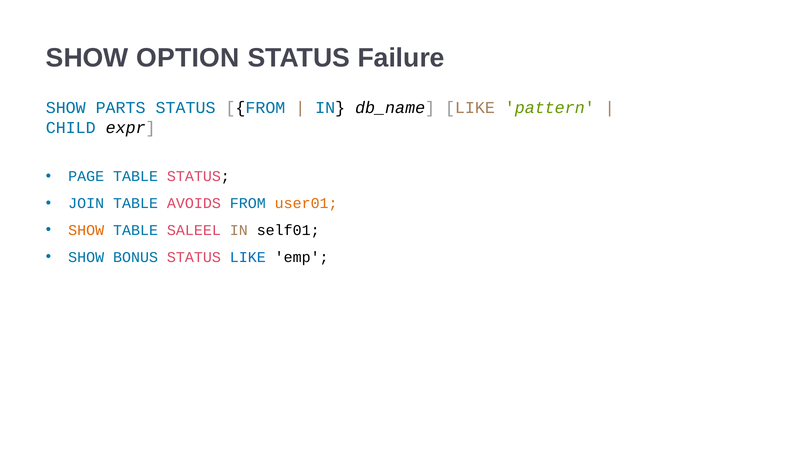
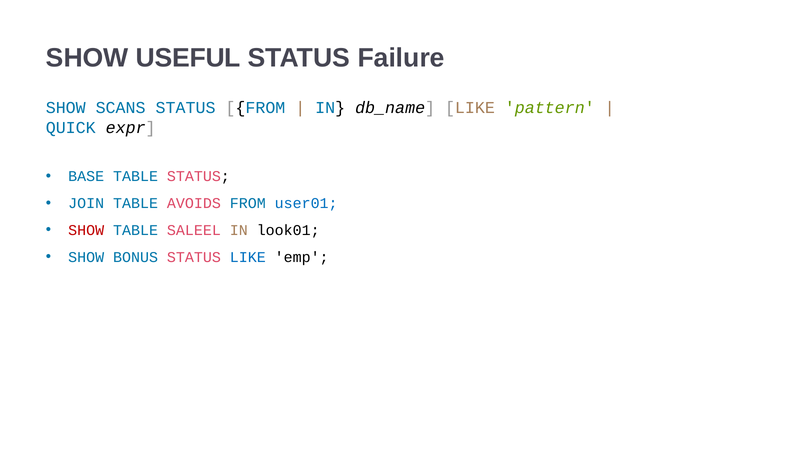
OPTION: OPTION -> USEFUL
PARTS: PARTS -> SCANS
CHILD: CHILD -> QUICK
PAGE: PAGE -> BASE
user01 colour: orange -> blue
SHOW at (86, 230) colour: orange -> red
self01: self01 -> look01
